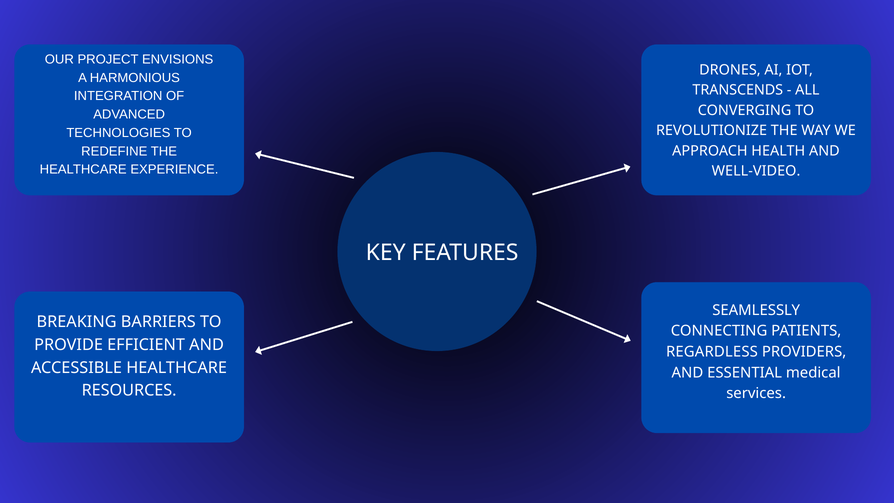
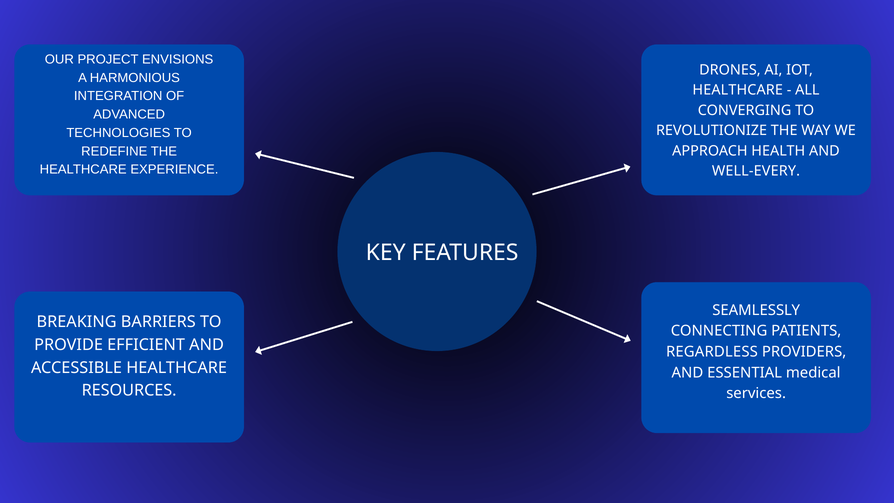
TRANSCENDS at (738, 90): TRANSCENDS -> HEALTHCARE
WELL-VIDEO: WELL-VIDEO -> WELL-EVERY
